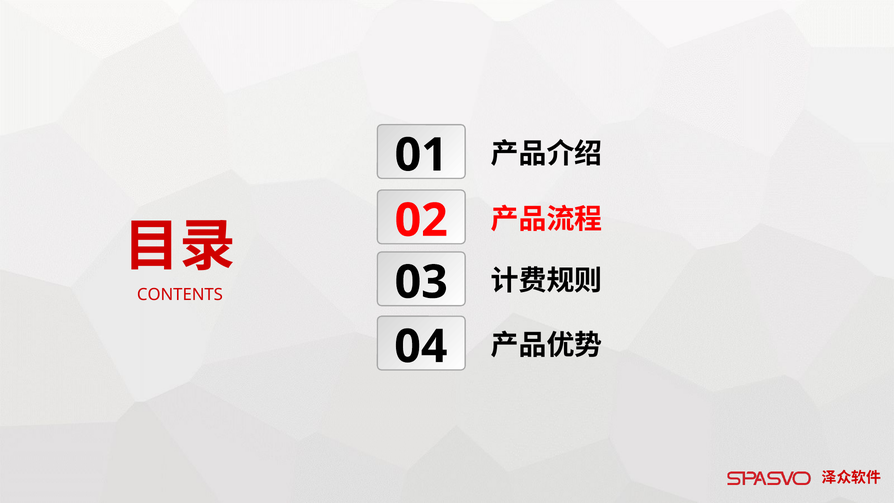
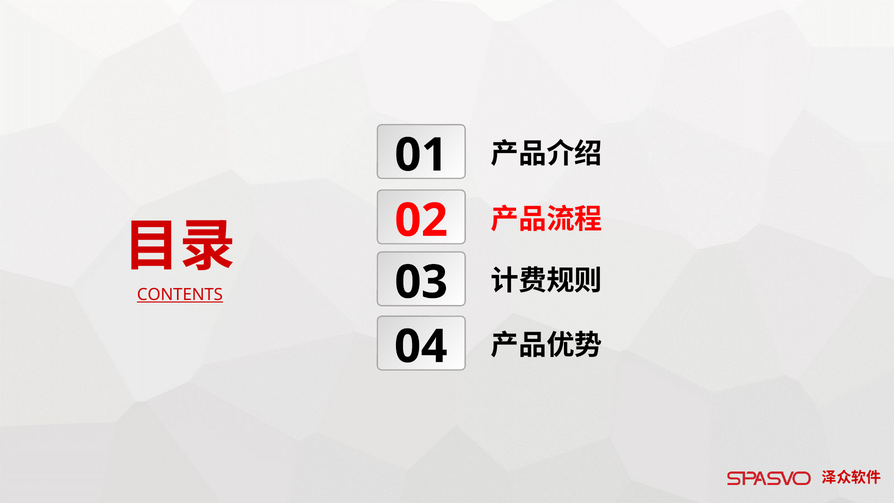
CONTENTS underline: none -> present
